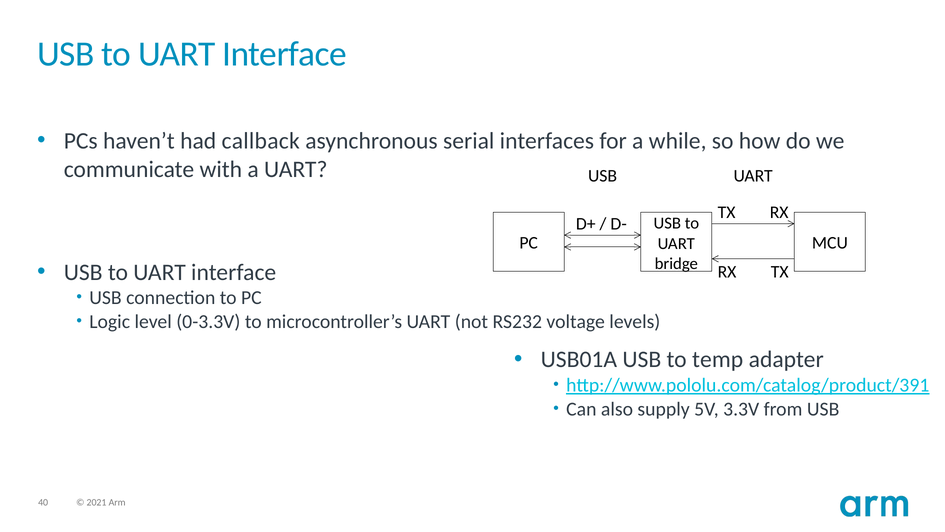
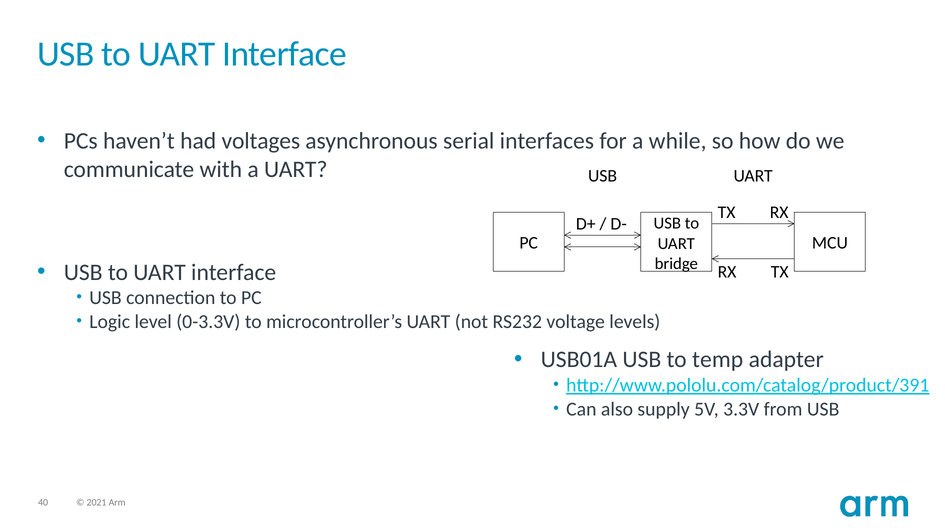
callback: callback -> voltages
